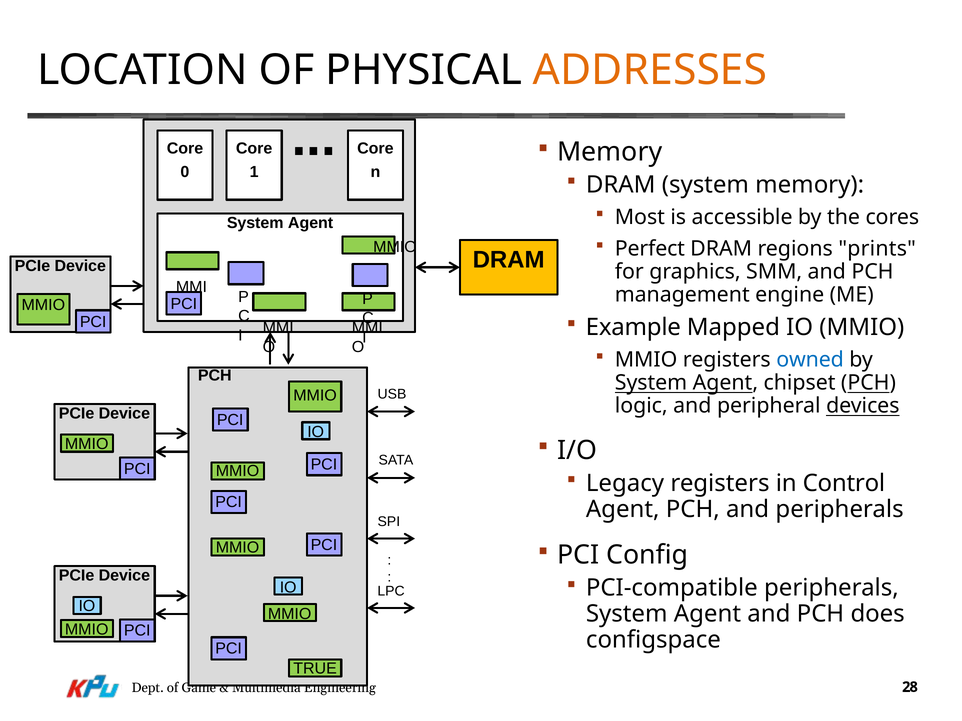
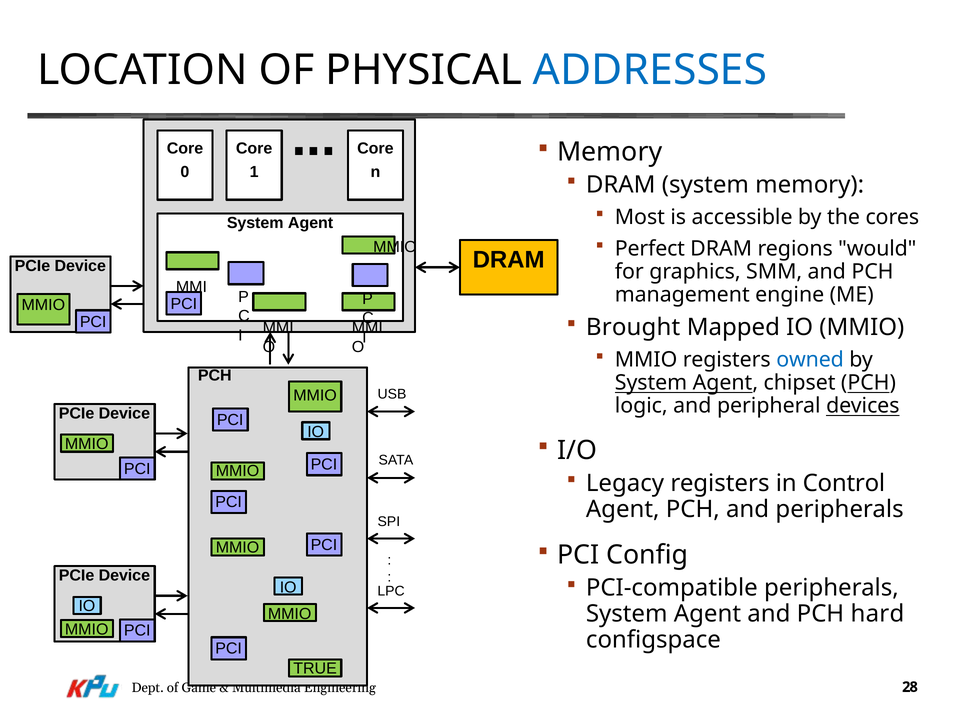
ADDRESSES colour: orange -> blue
prints: prints -> would
Example: Example -> Brought
does: does -> hard
